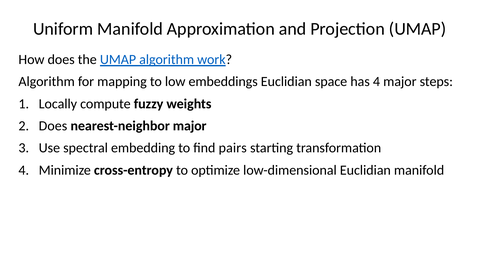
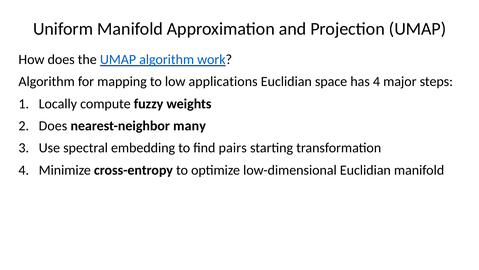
embeddings: embeddings -> applications
nearest-neighbor major: major -> many
